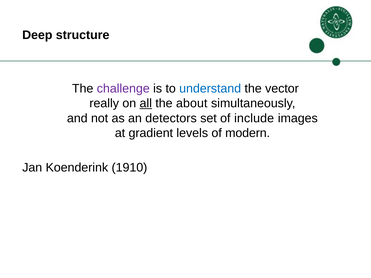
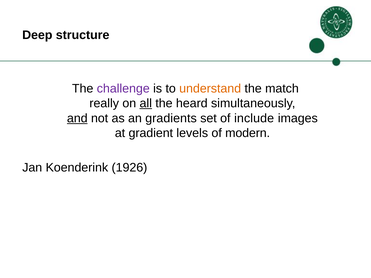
understand colour: blue -> orange
vector: vector -> match
about: about -> heard
and underline: none -> present
detectors: detectors -> gradients
1910: 1910 -> 1926
